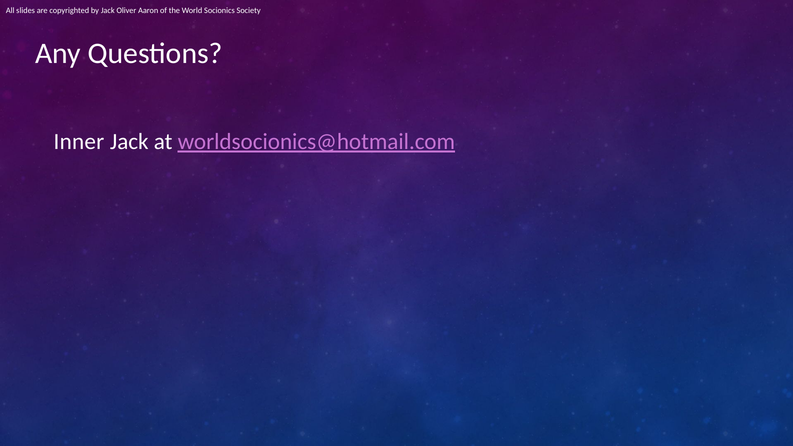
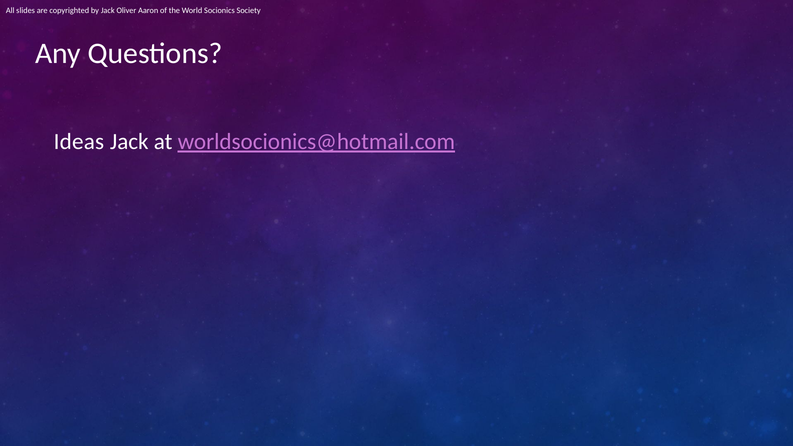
Inner: Inner -> Ideas
